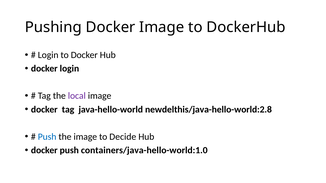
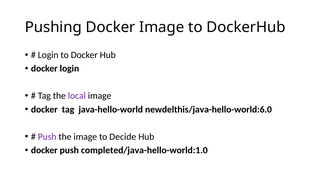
newdelthis/java-hello-world:2.8: newdelthis/java-hello-world:2.8 -> newdelthis/java-hello-world:6.0
Push at (47, 137) colour: blue -> purple
containers/java-hello-world:1.0: containers/java-hello-world:1.0 -> completed/java-hello-world:1.0
